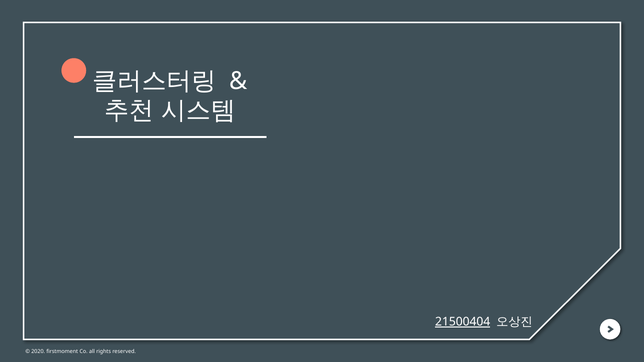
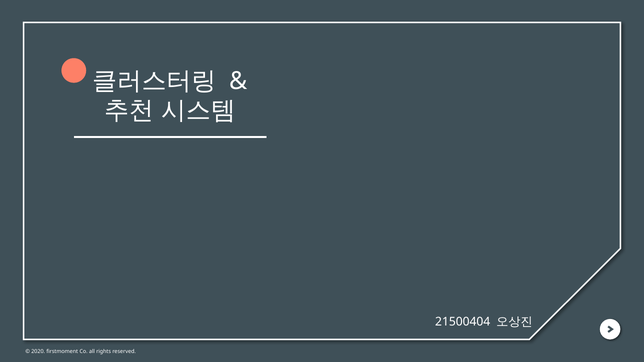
21500404 underline: present -> none
